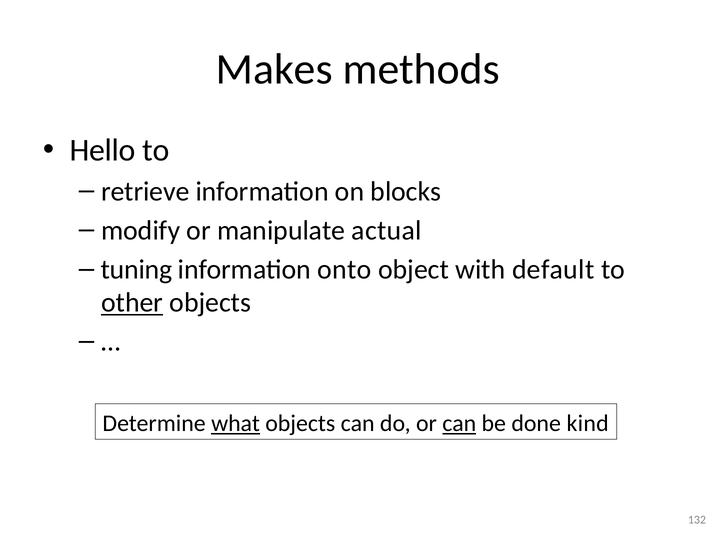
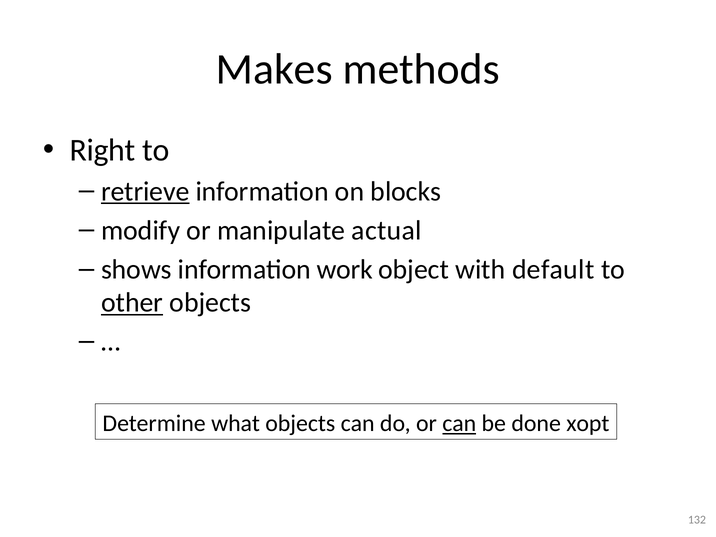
Hello: Hello -> Right
retrieve underline: none -> present
tuning: tuning -> shows
onto: onto -> work
what underline: present -> none
kind: kind -> xopt
